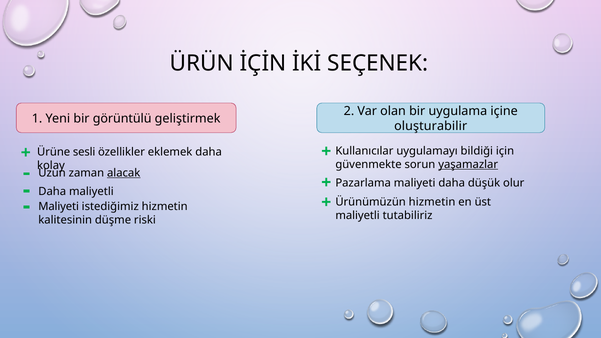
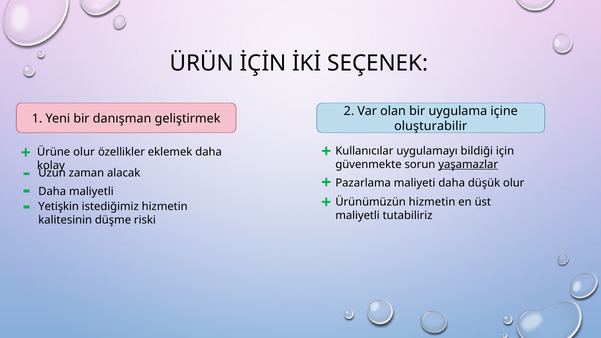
görüntülü: görüntülü -> danışman
Ürüne sesli: sesli -> olur
alacak underline: present -> none
Maliyeti at (59, 206): Maliyeti -> Yetişkin
